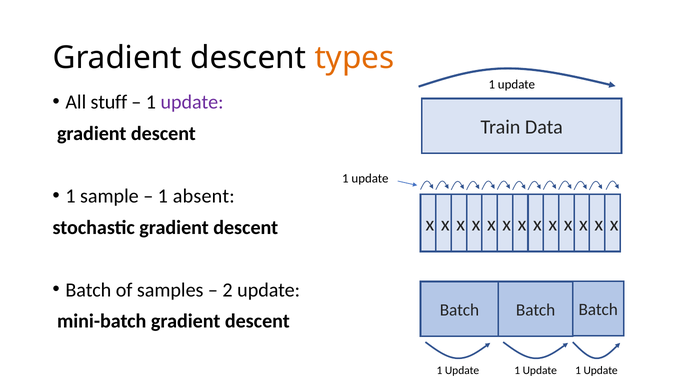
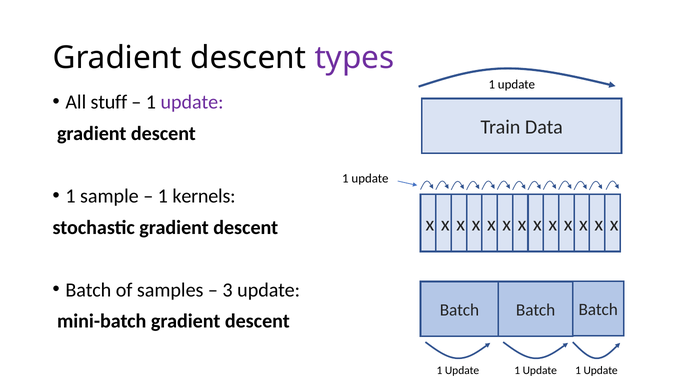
types colour: orange -> purple
absent: absent -> kernels
2: 2 -> 3
